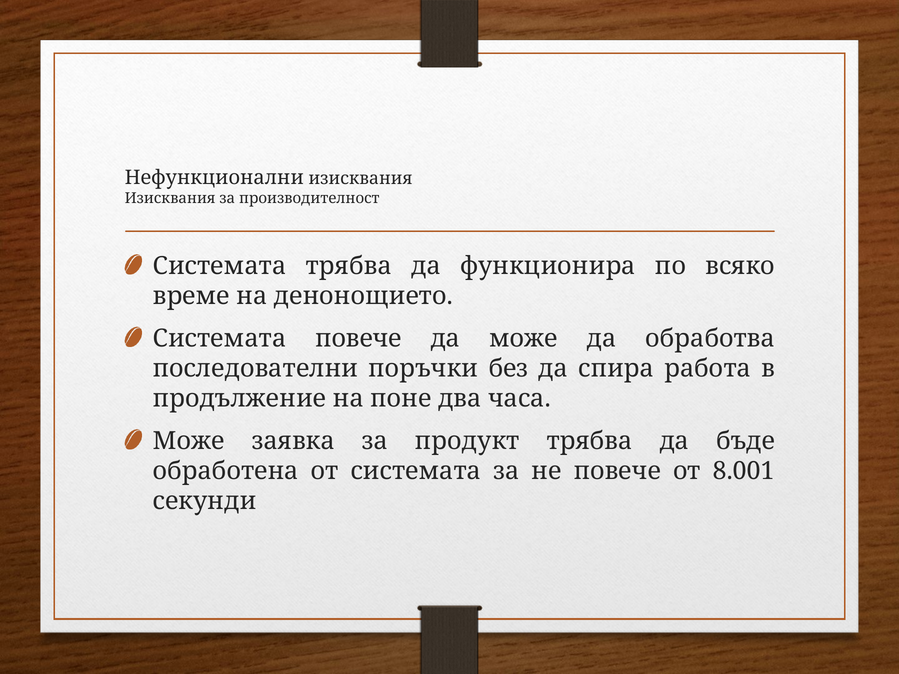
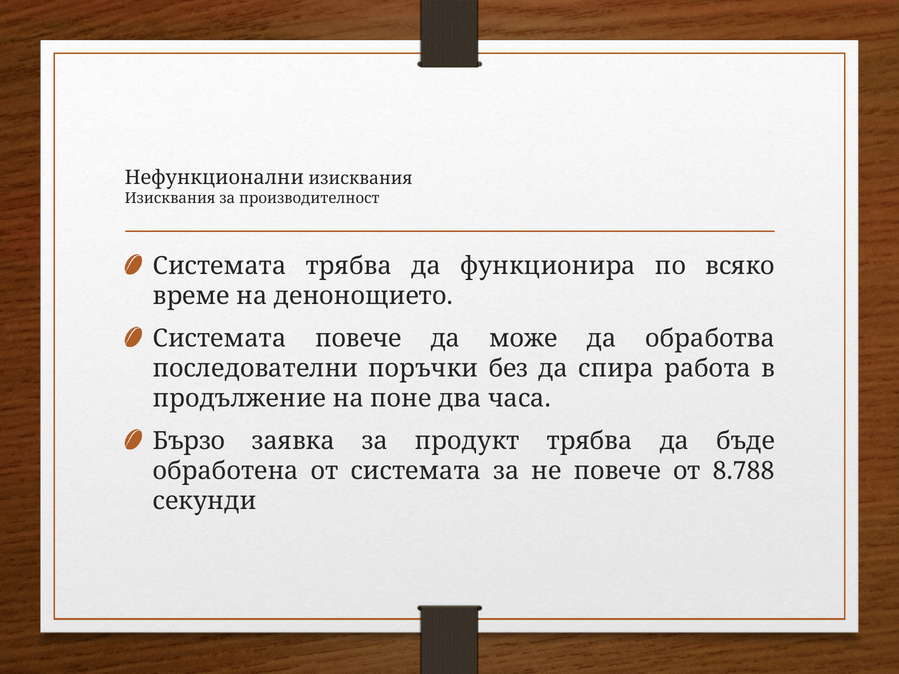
Може at (189, 441): Може -> Бързо
8.001: 8.001 -> 8.788
